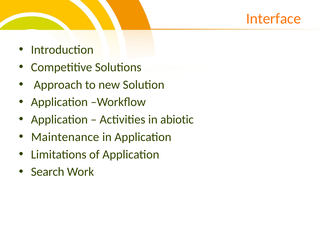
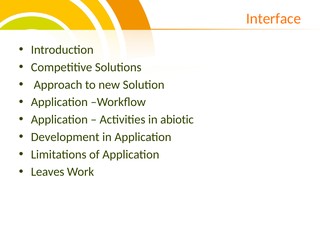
Maintenance: Maintenance -> Development
Search: Search -> Leaves
